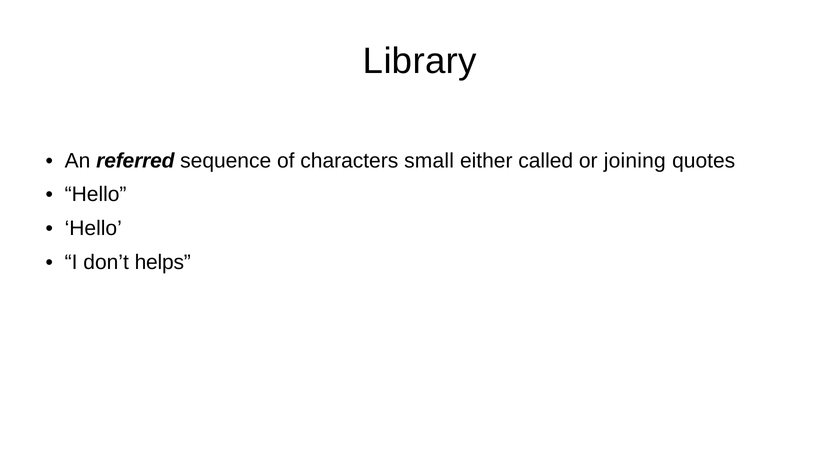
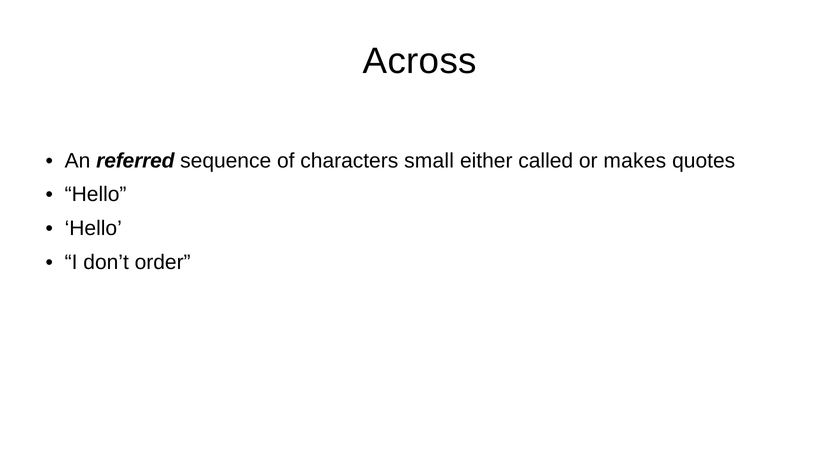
Library: Library -> Across
joining: joining -> makes
helps: helps -> order
